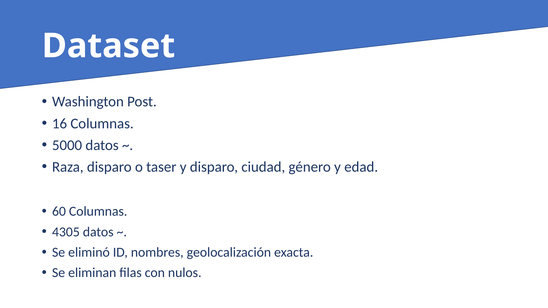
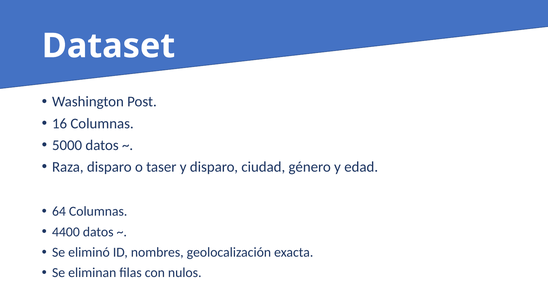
60: 60 -> 64
4305: 4305 -> 4400
